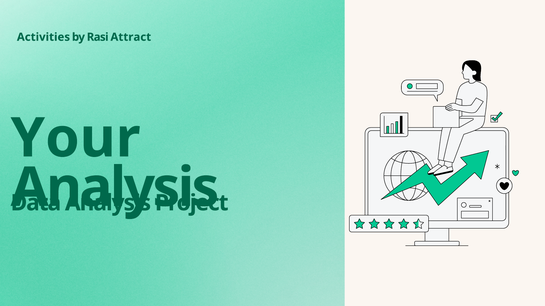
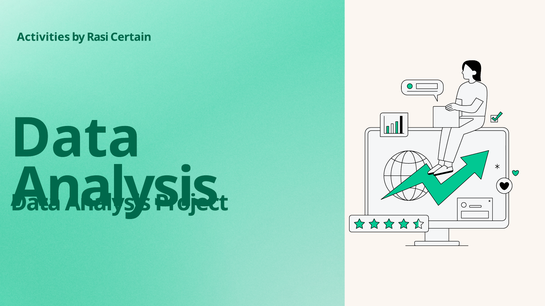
Attract: Attract -> Certain
Your at (76, 139): Your -> Data
